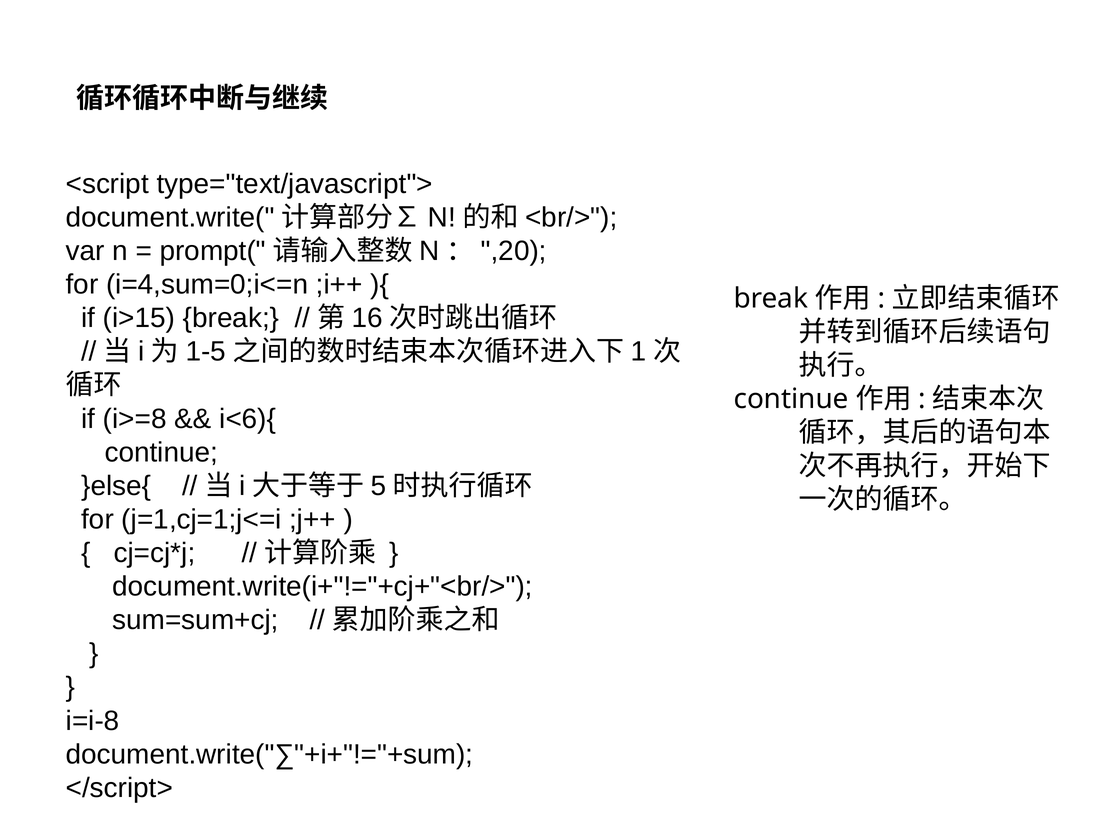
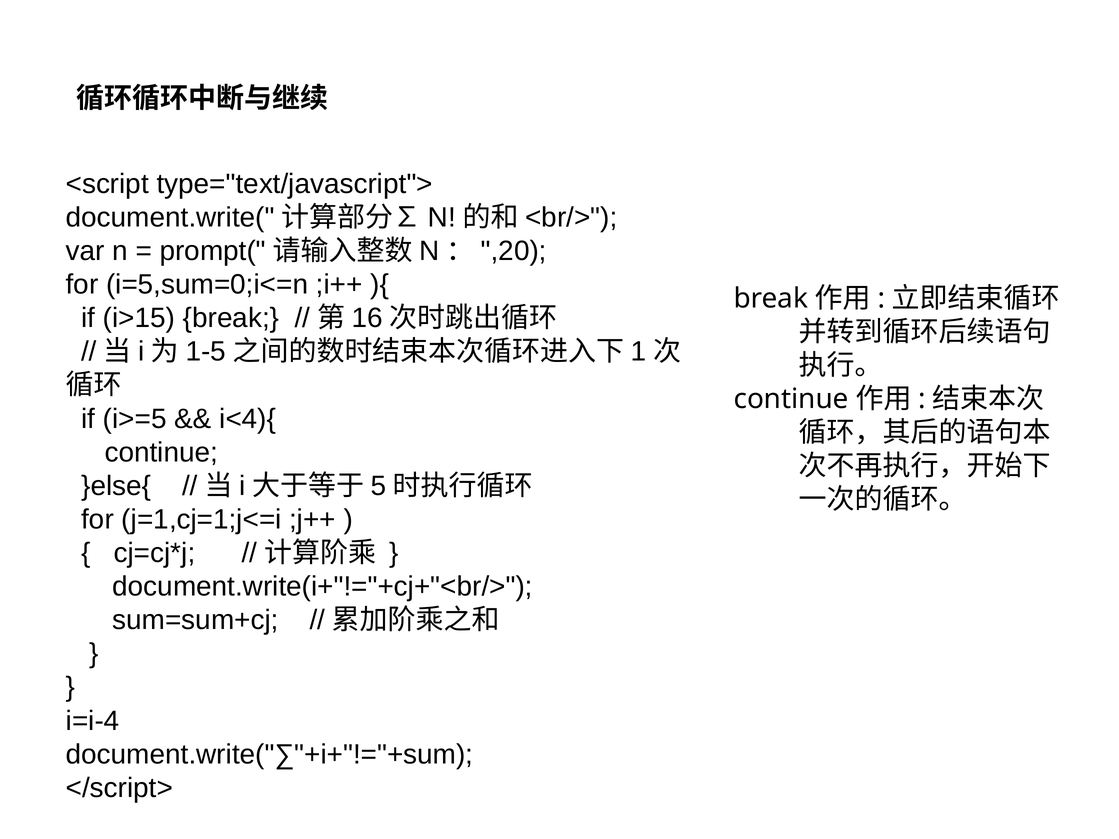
i=4,sum=0;i<=n: i=4,sum=0;i<=n -> i=5,sum=0;i<=n
i>=8: i>=8 -> i>=5
i<6){: i<6){ -> i<4){
i=i-8: i=i-8 -> i=i-4
